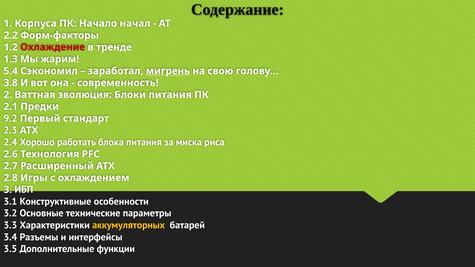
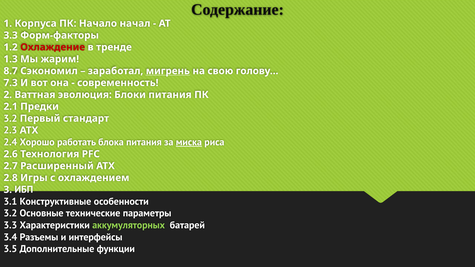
2.2 at (11, 35): 2.2 -> 3.3
5.4: 5.4 -> 8.7
3.8: 3.8 -> 7.3
9.2 at (10, 118): 9.2 -> 3.2
миска underline: none -> present
аккумуляторных colour: yellow -> light green
